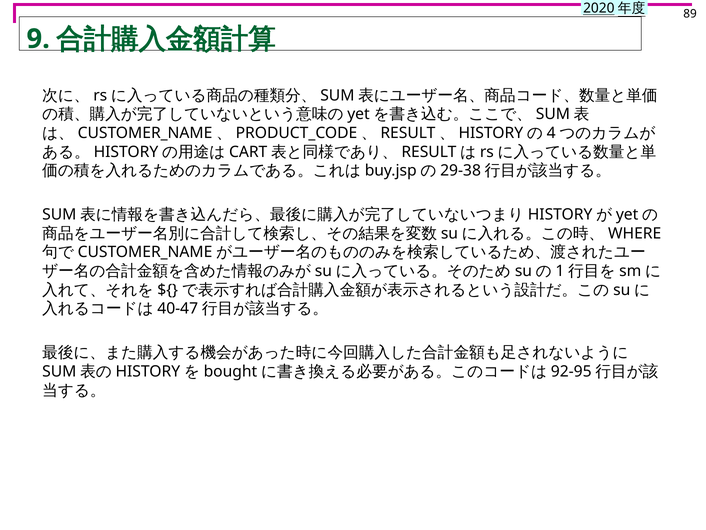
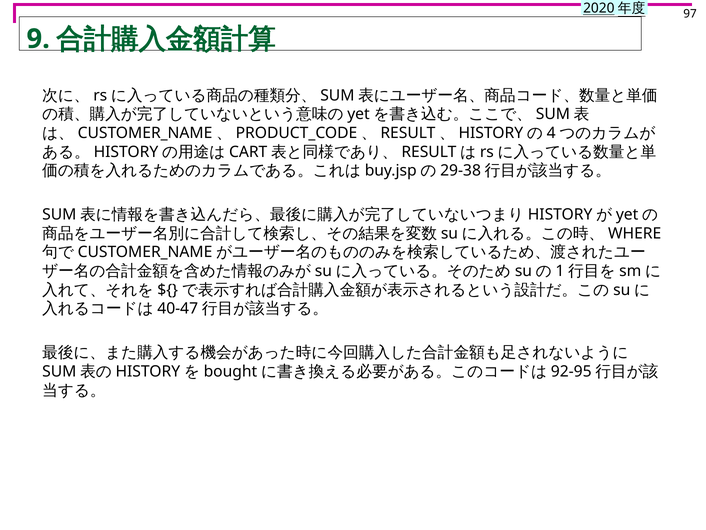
89: 89 -> 97
